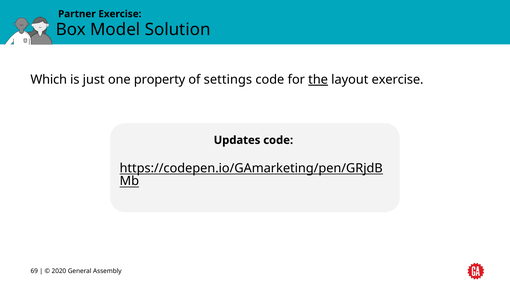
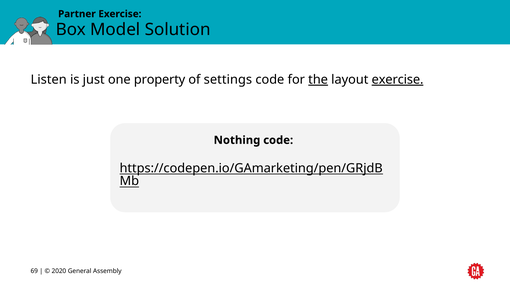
Which: Which -> Listen
exercise at (398, 80) underline: none -> present
Updates: Updates -> Nothing
